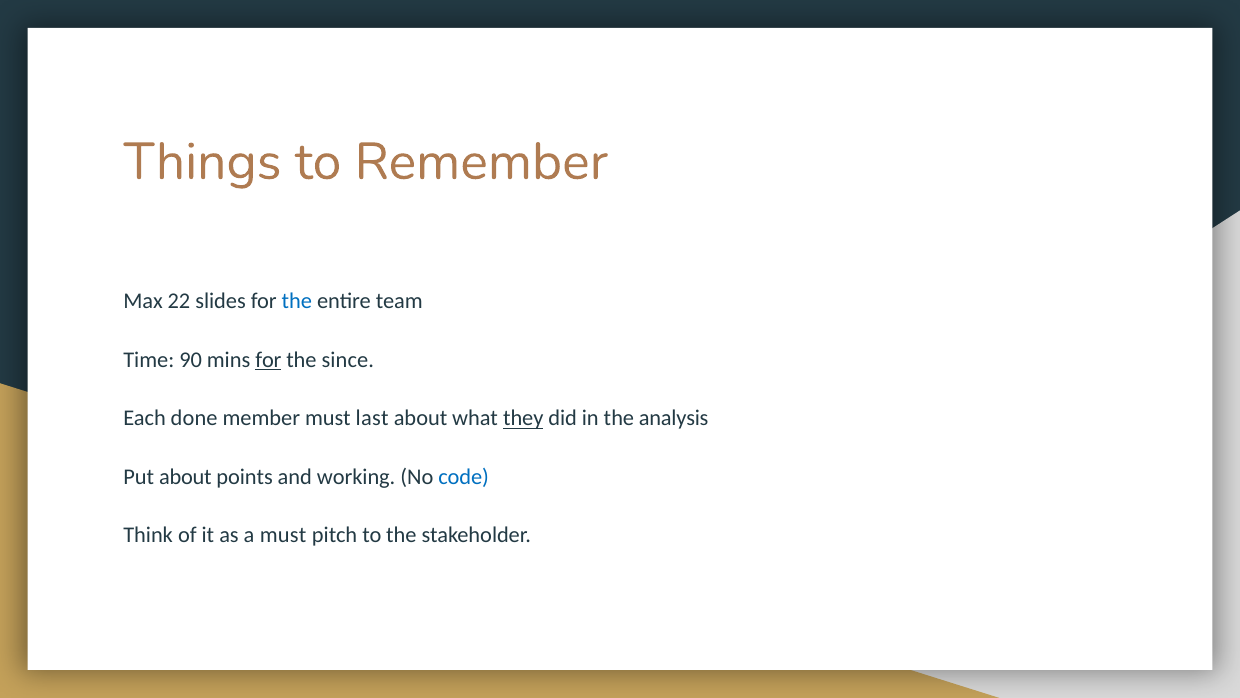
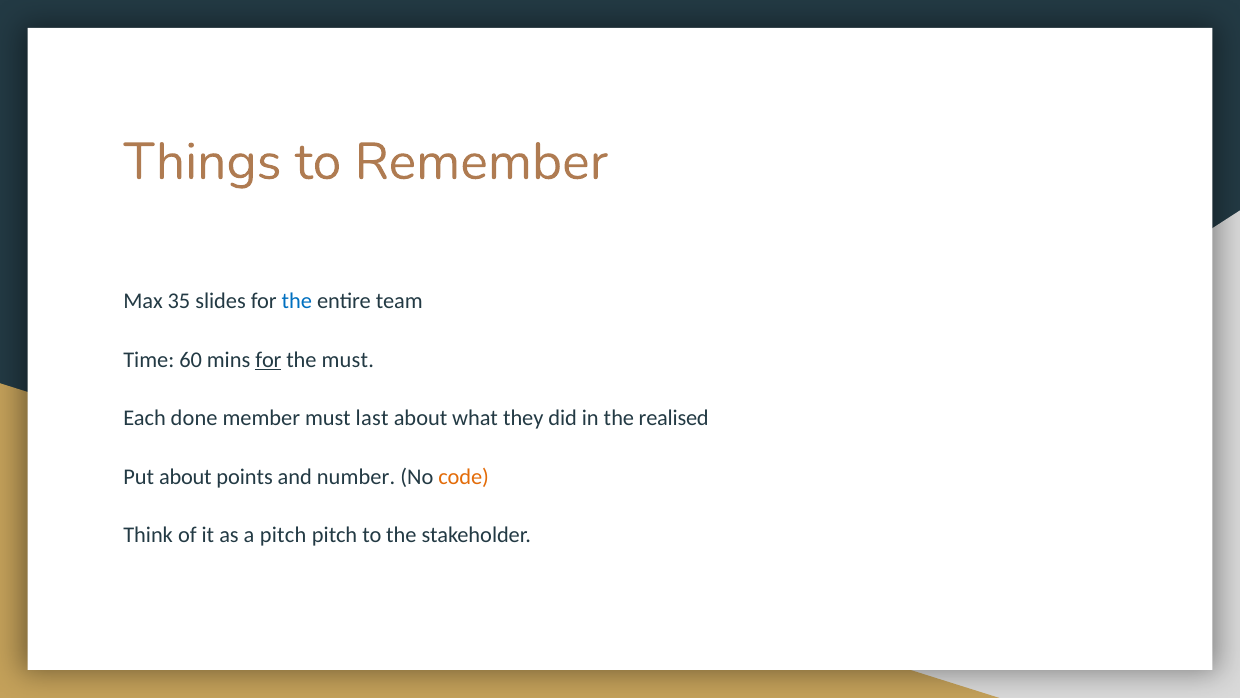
22: 22 -> 35
90: 90 -> 60
the since: since -> must
they underline: present -> none
analysis: analysis -> realised
working: working -> number
code colour: blue -> orange
a must: must -> pitch
